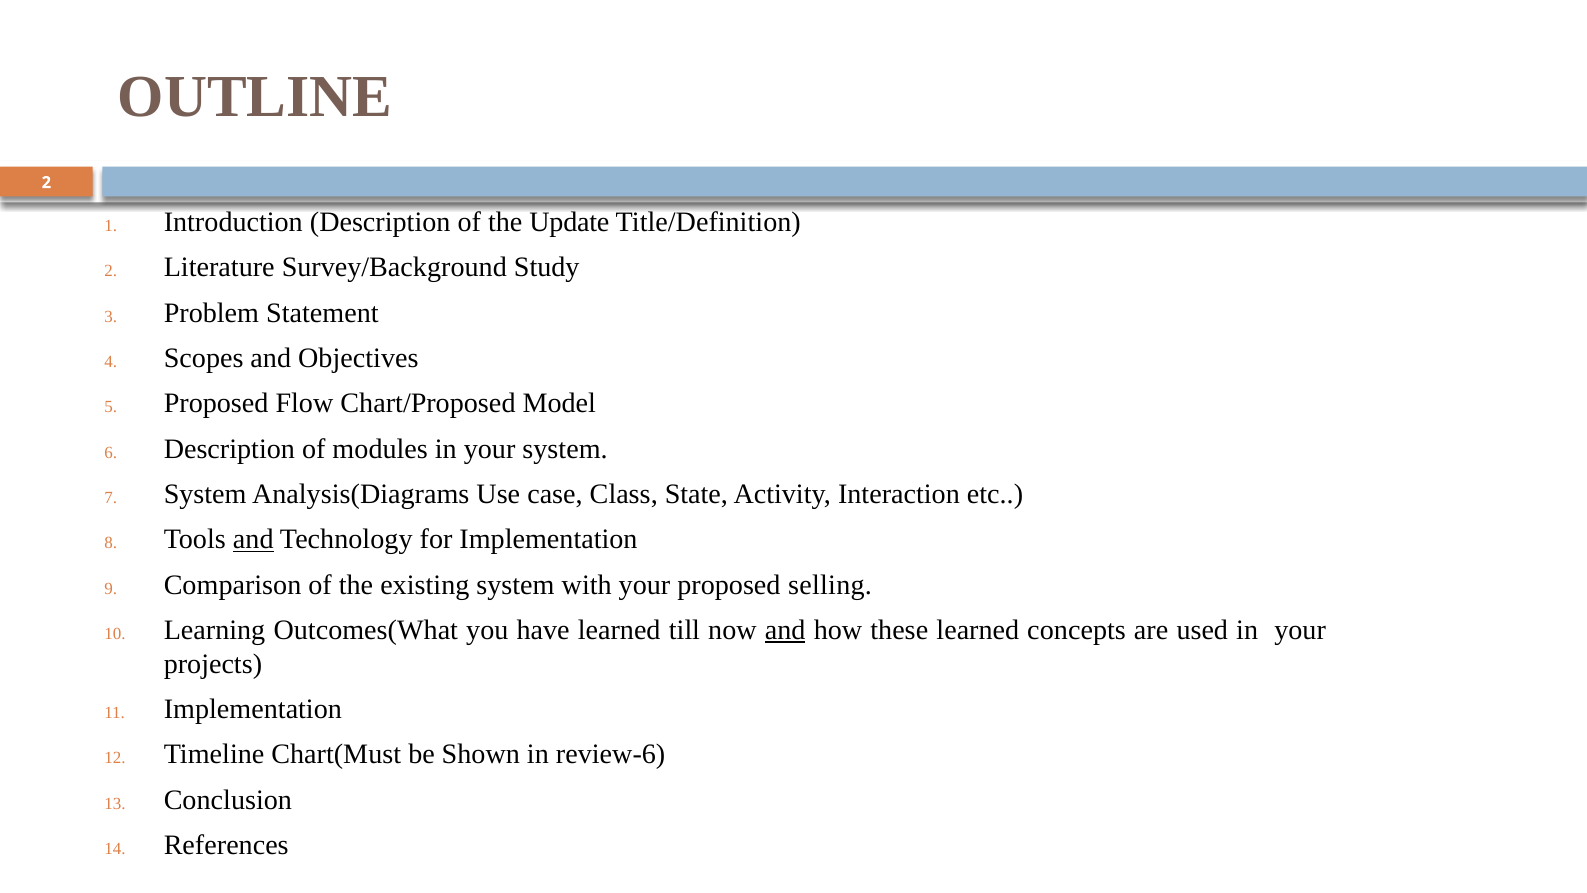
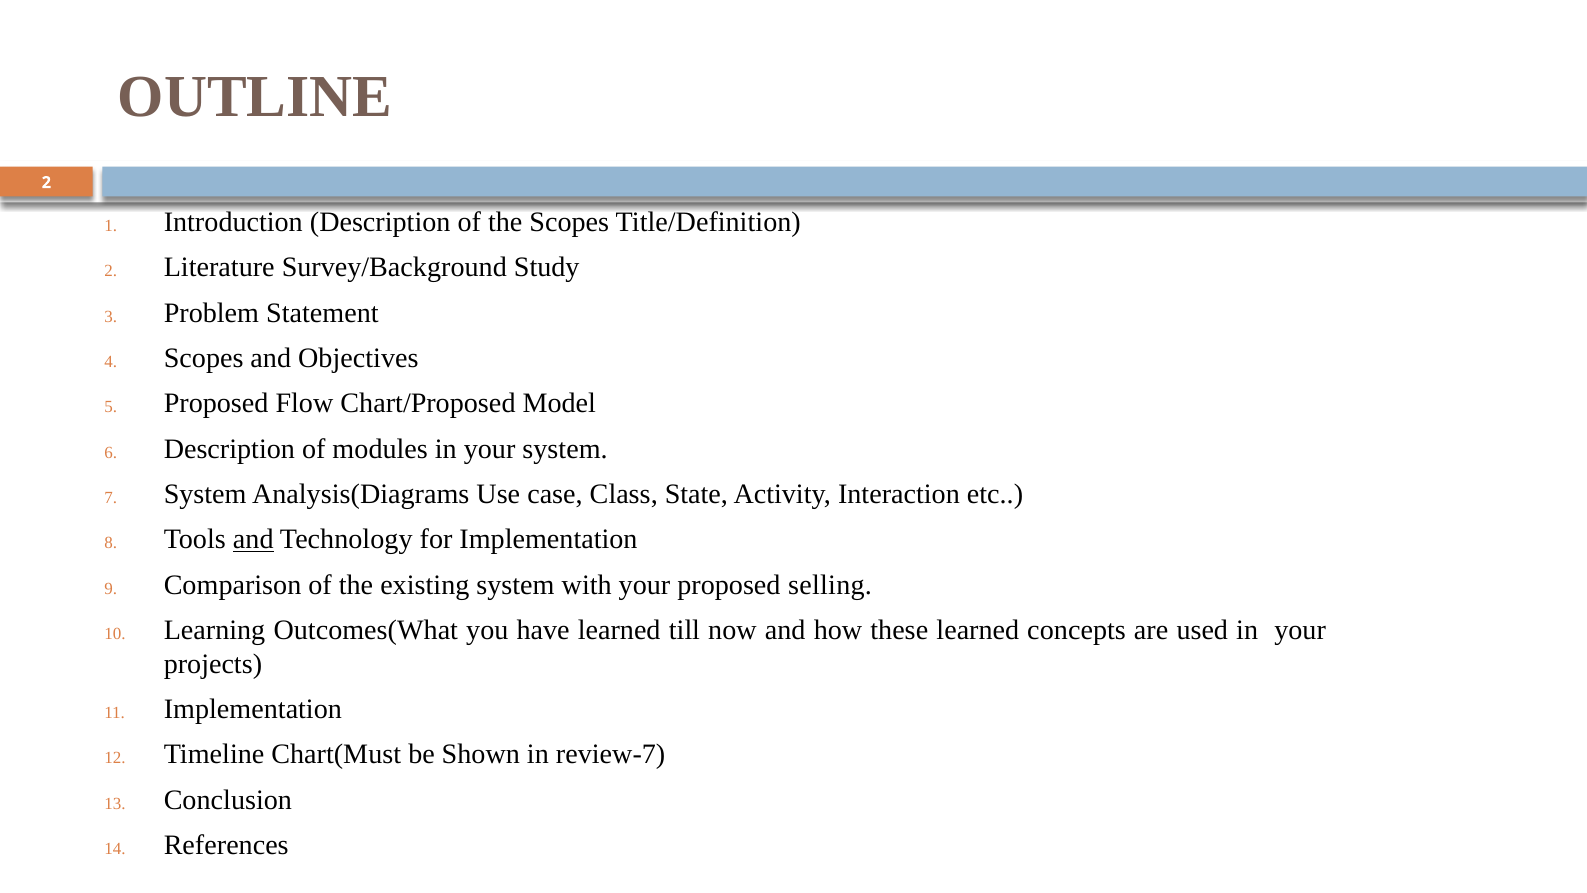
the Update: Update -> Scopes
and at (785, 630) underline: present -> none
review-6: review-6 -> review-7
